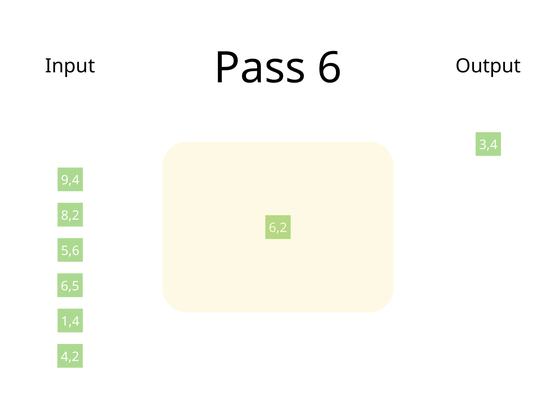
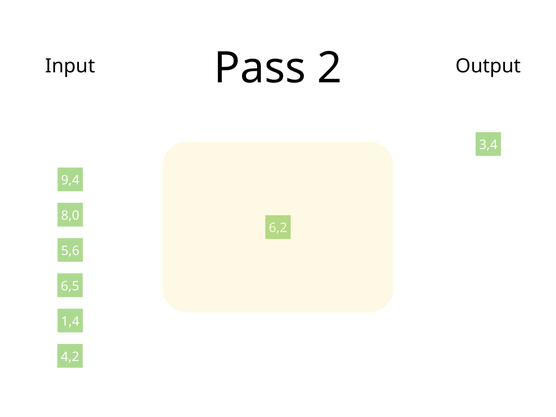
6: 6 -> 2
8,2: 8,2 -> 8,0
